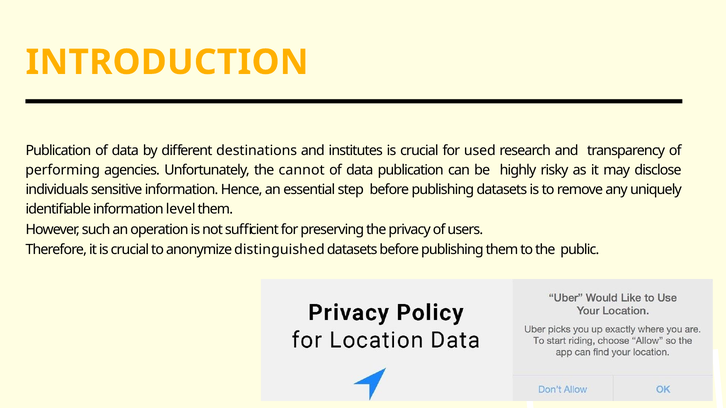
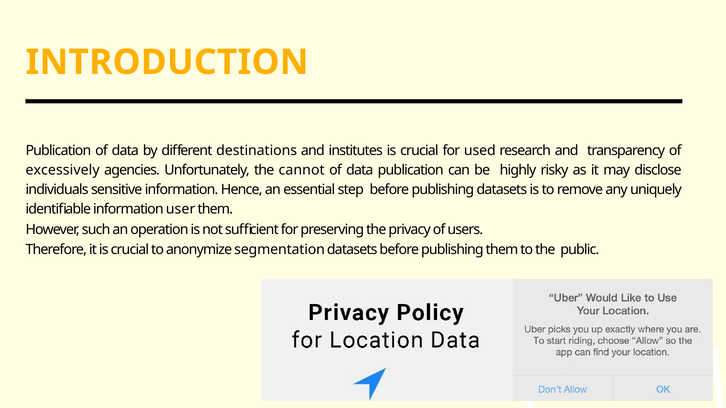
performing: performing -> excessively
level: level -> user
distinguished: distinguished -> segmentation
